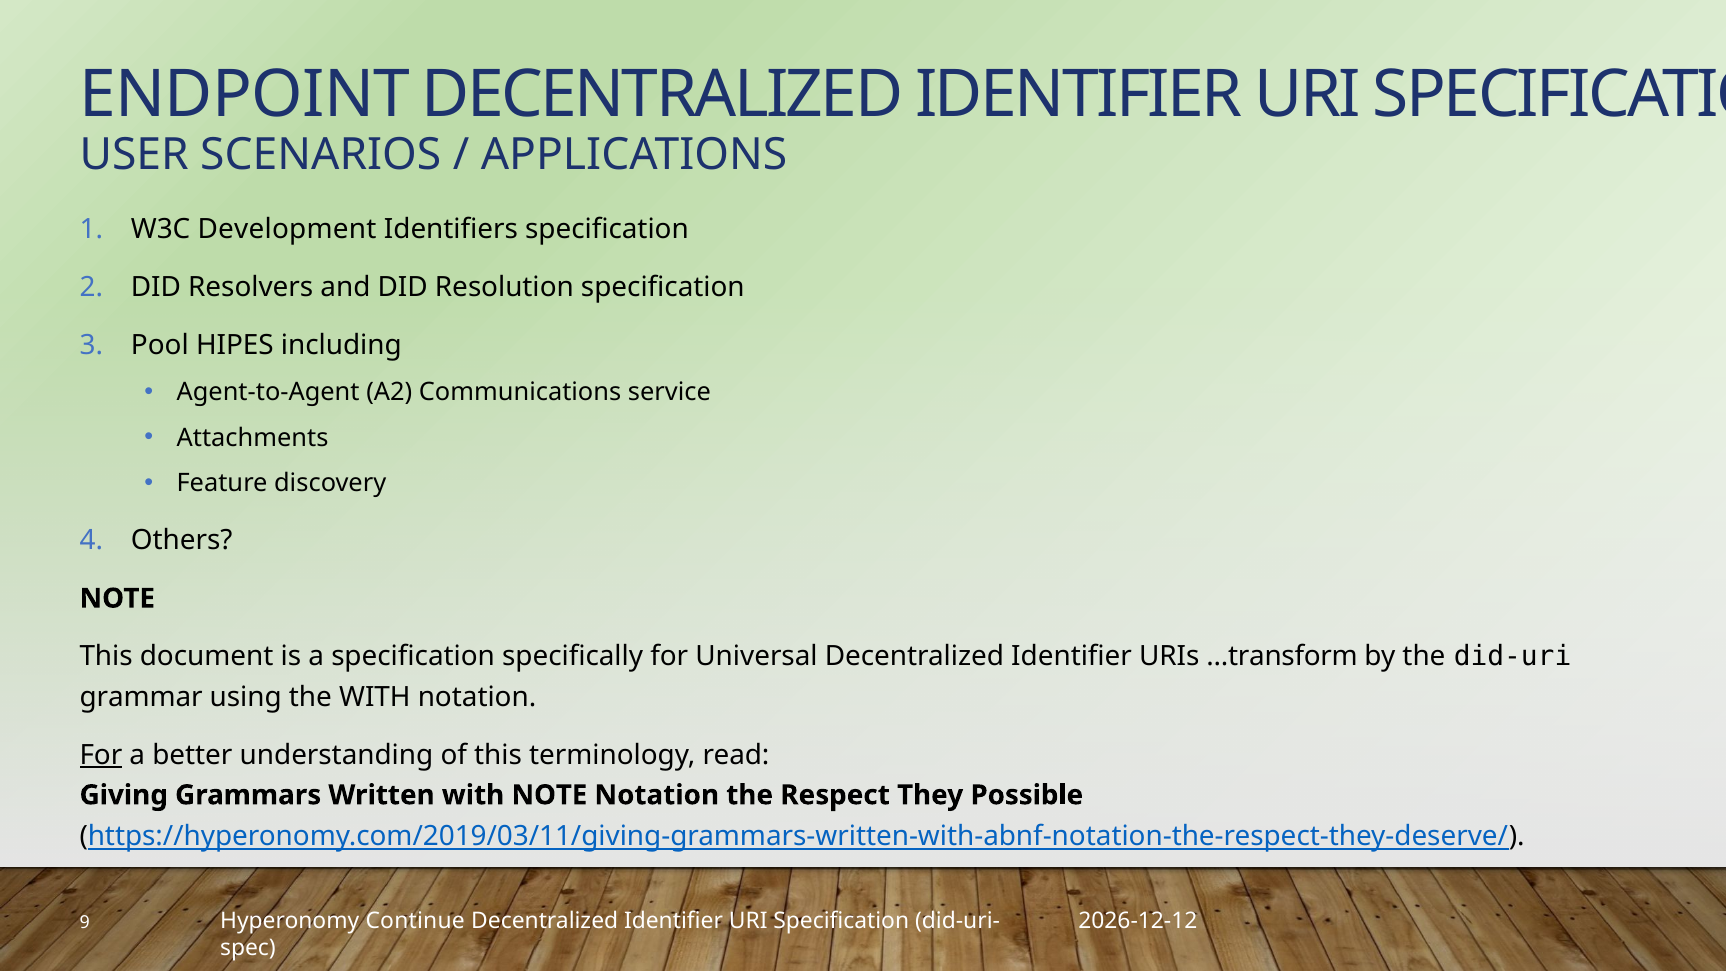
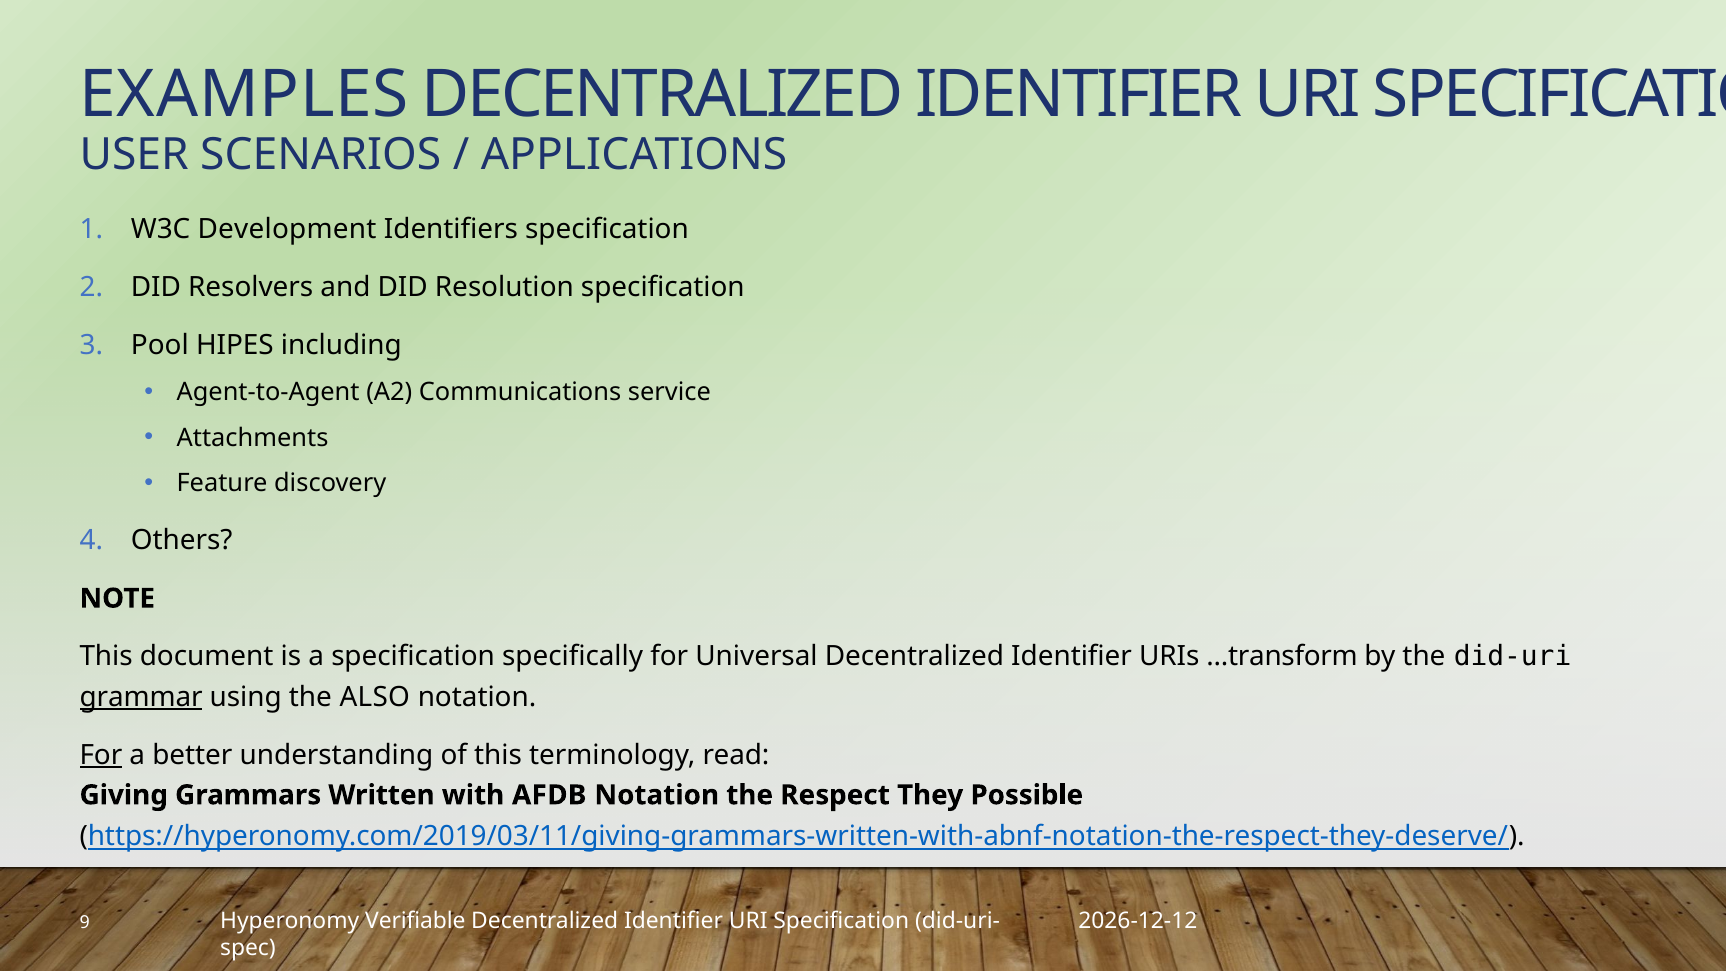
ENDPOINT: ENDPOINT -> EXAMPLES
grammar underline: none -> present
the WITH: WITH -> ALSO
with NOTE: NOTE -> AFDB
Continue: Continue -> Verifiable
